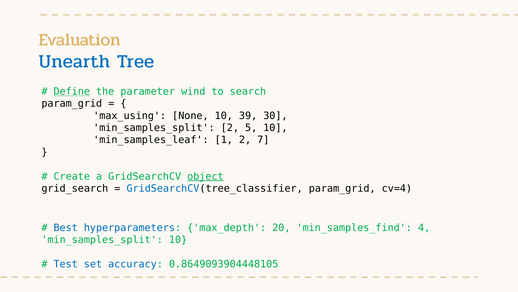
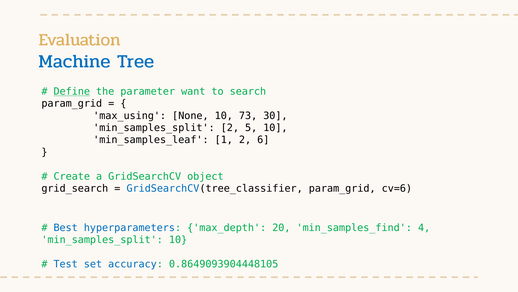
Unearth: Unearth -> Machine
wind: wind -> want
39: 39 -> 73
7: 7 -> 6
object underline: present -> none
cv=4: cv=4 -> cv=6
